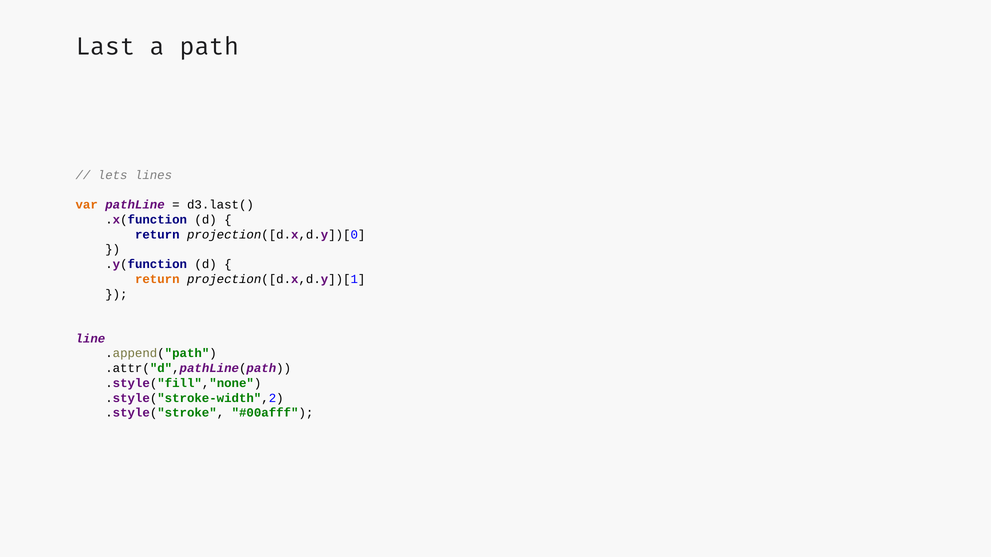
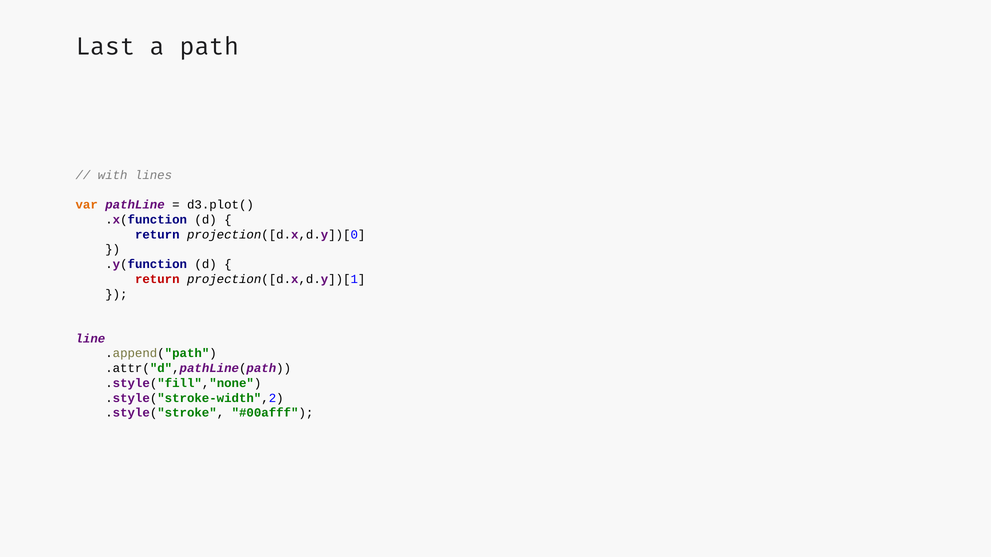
lets: lets -> with
d3.last(: d3.last( -> d3.plot(
return at (157, 279) colour: orange -> red
